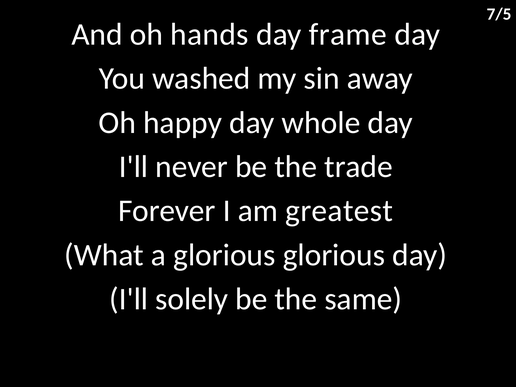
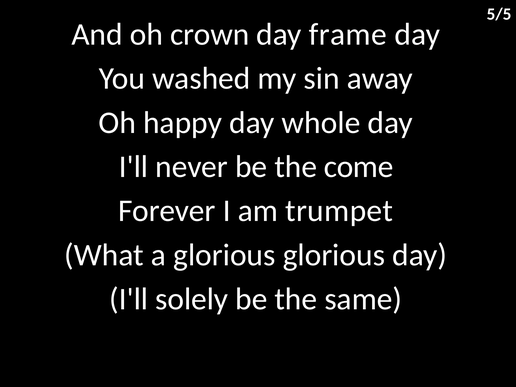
7/5: 7/5 -> 5/5
hands: hands -> crown
trade: trade -> come
greatest: greatest -> trumpet
